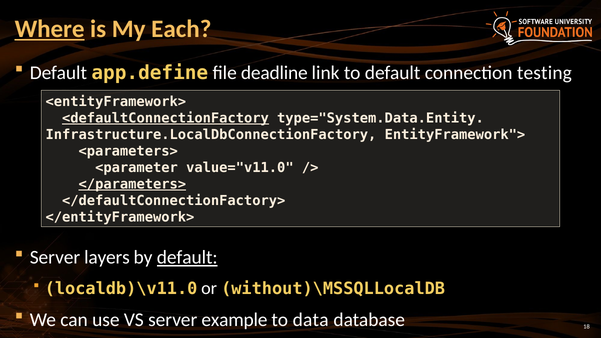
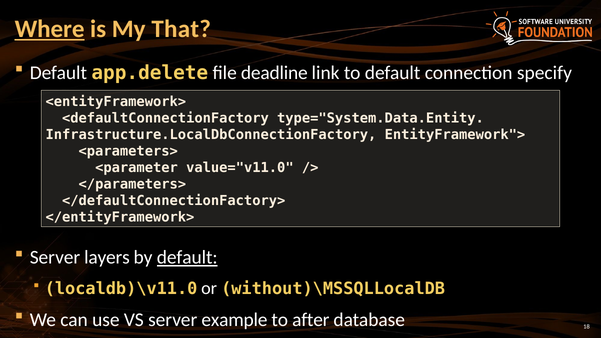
Each: Each -> That
app.define: app.define -> app.delete
testing: testing -> specify
<defaultConnectionFactory underline: present -> none
</parameters> underline: present -> none
data: data -> after
